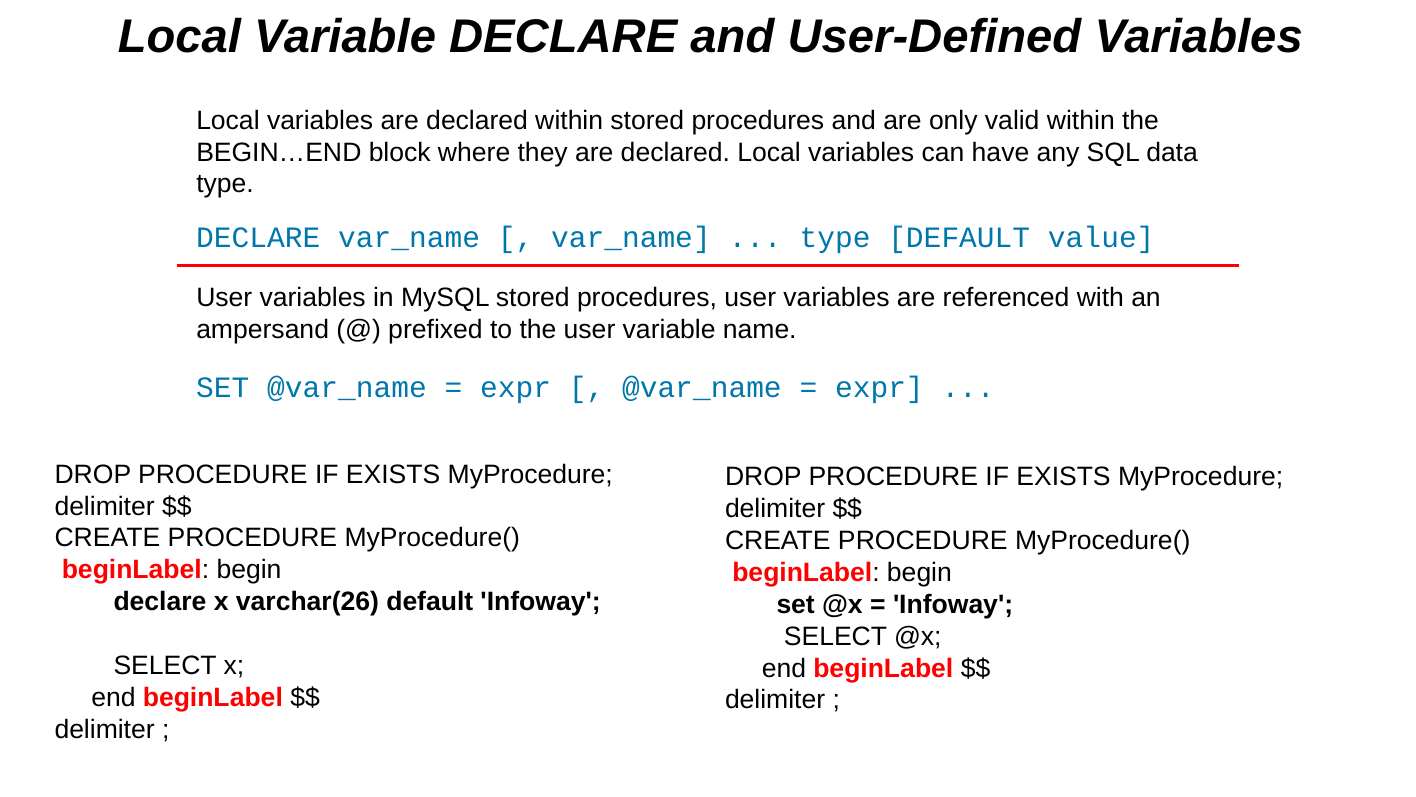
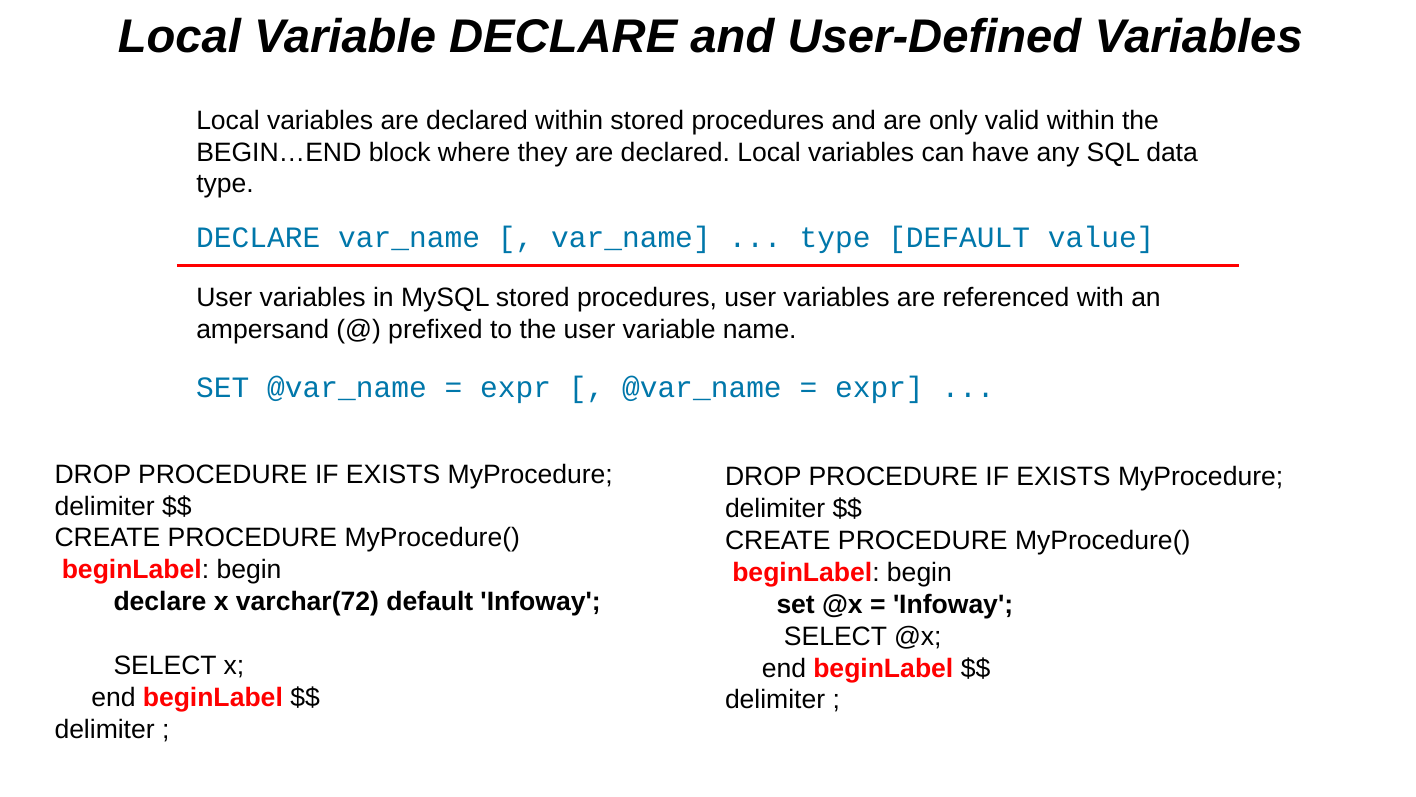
varchar(26: varchar(26 -> varchar(72
